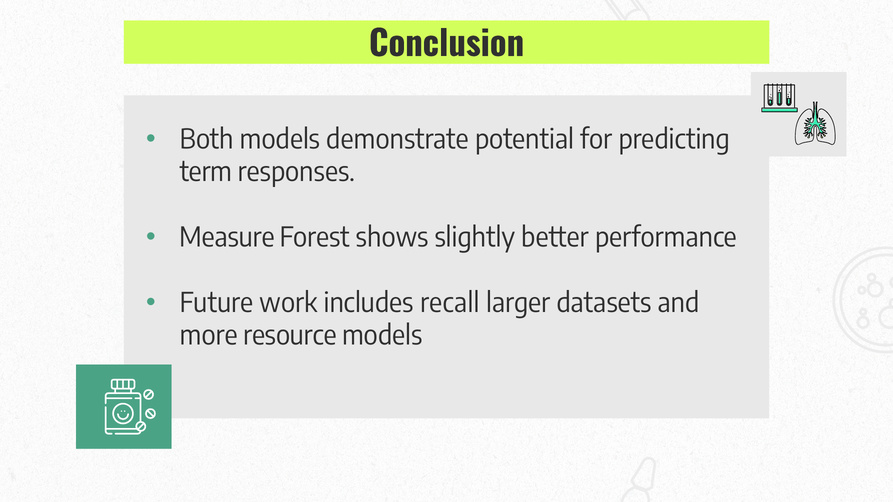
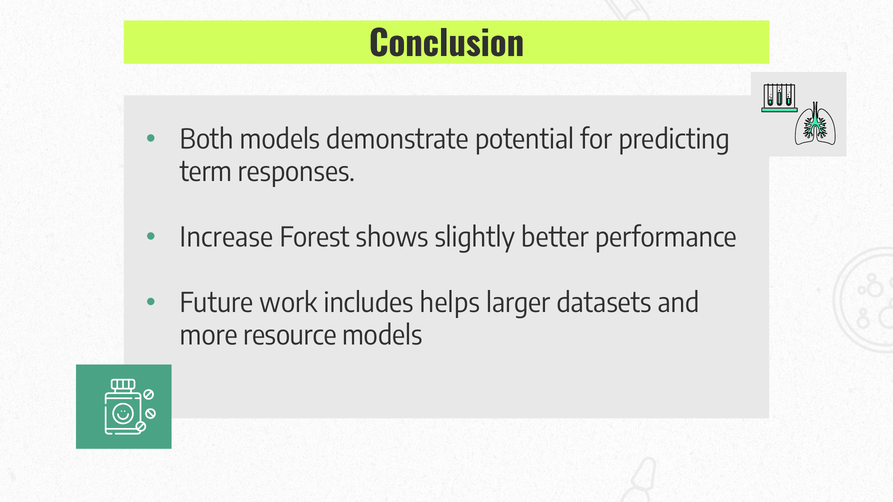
Measure: Measure -> Increase
recall: recall -> helps
